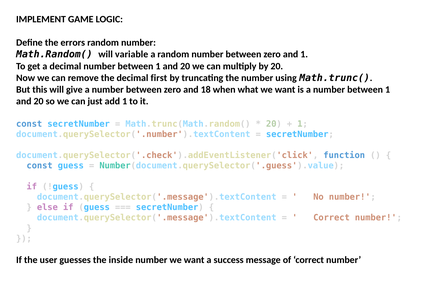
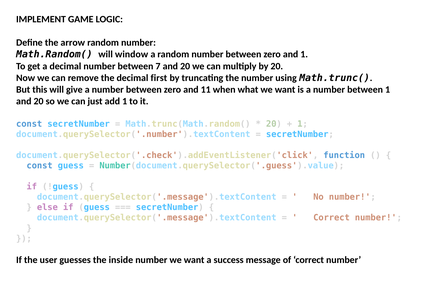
errors: errors -> arrow
variable: variable -> window
decimal number between 1: 1 -> 7
18: 18 -> 11
